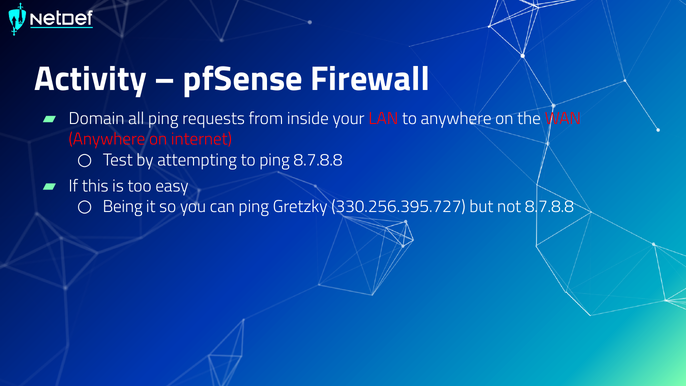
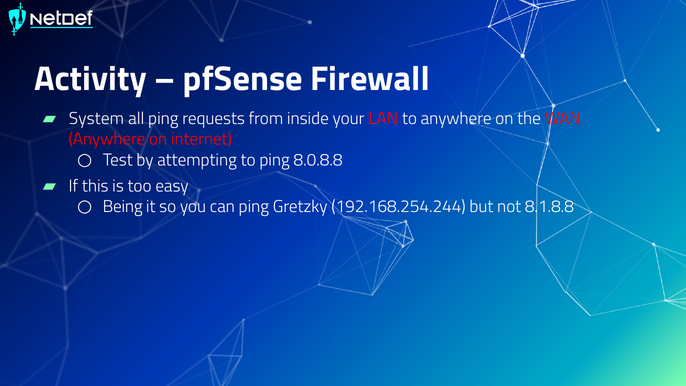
Domain: Domain -> System
ping 8.7.8.8: 8.7.8.8 -> 8.0.8.8
330.256.395.727: 330.256.395.727 -> 192.168.254.244
not 8.7.8.8: 8.7.8.8 -> 8.1.8.8
